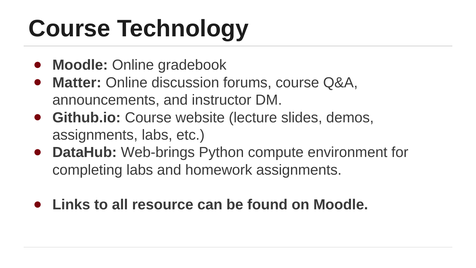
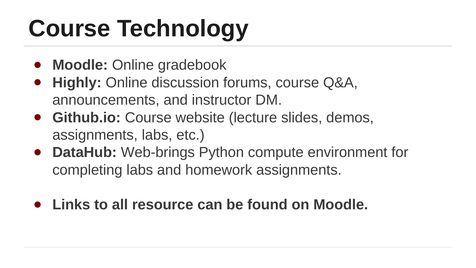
Matter: Matter -> Highly
